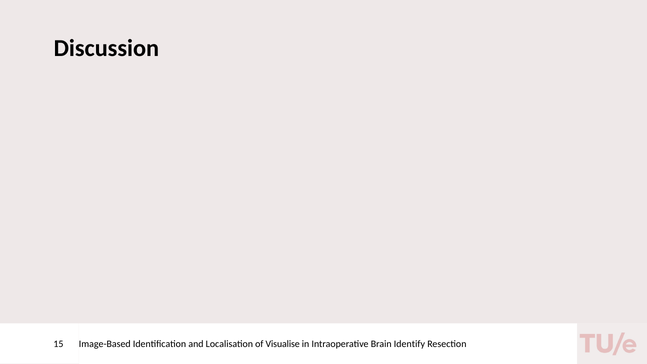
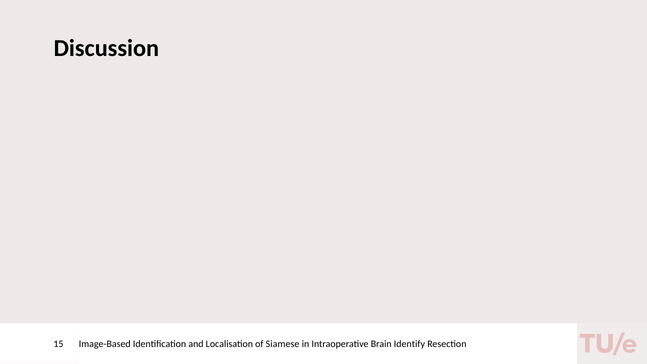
Visualise: Visualise -> Siamese
